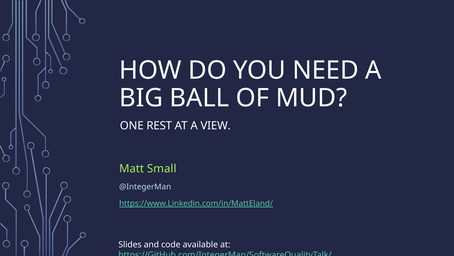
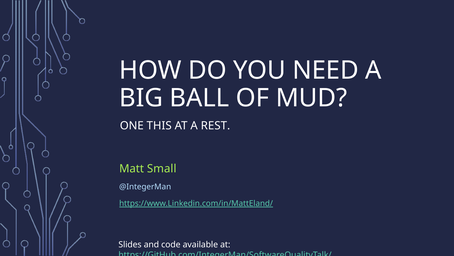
REST: REST -> THIS
VIEW: VIEW -> REST
